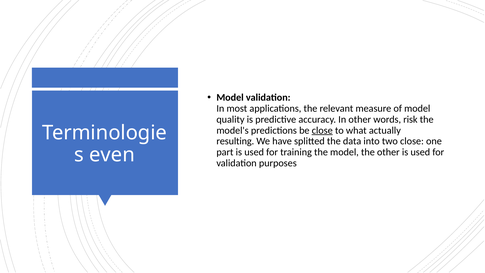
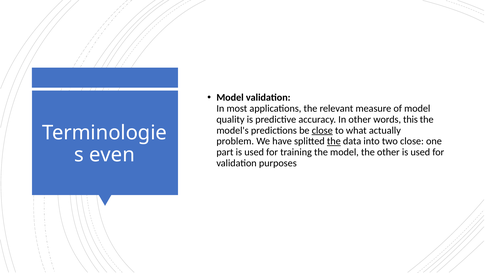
risk: risk -> this
resulting: resulting -> problem
the at (334, 141) underline: none -> present
